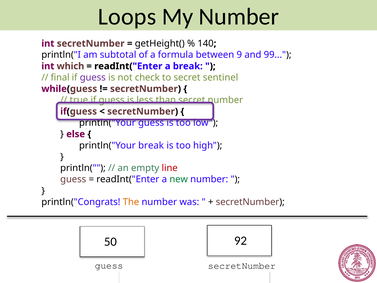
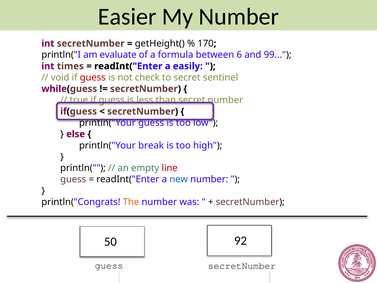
Loops: Loops -> Easier
140: 140 -> 170
subtotal: subtotal -> evaluate
9: 9 -> 6
which: which -> times
a break: break -> easily
final: final -> void
guess at (93, 77) colour: purple -> red
new colour: green -> blue
